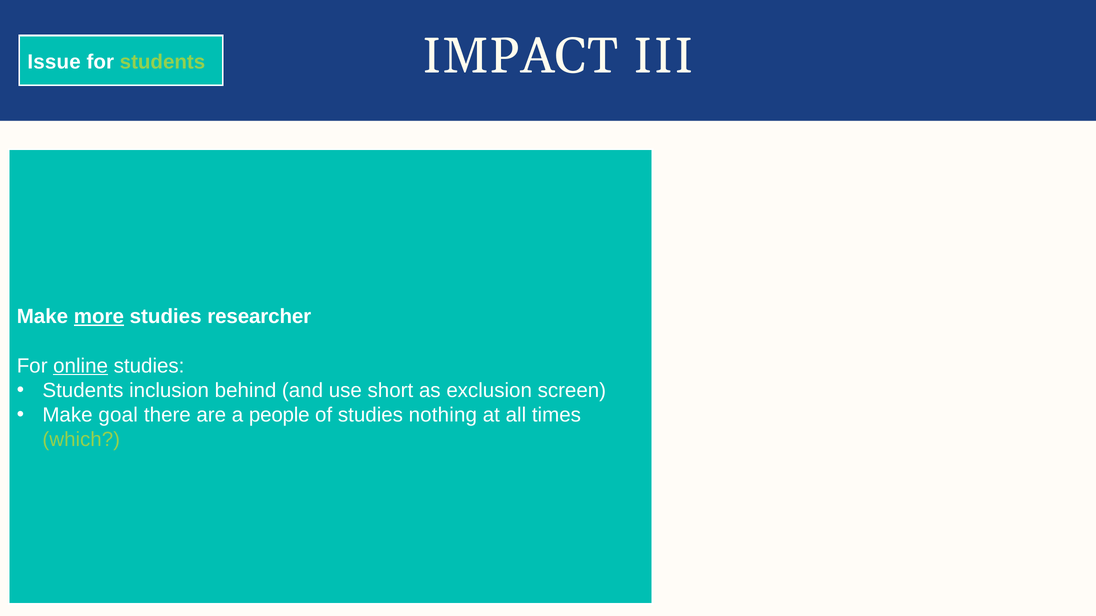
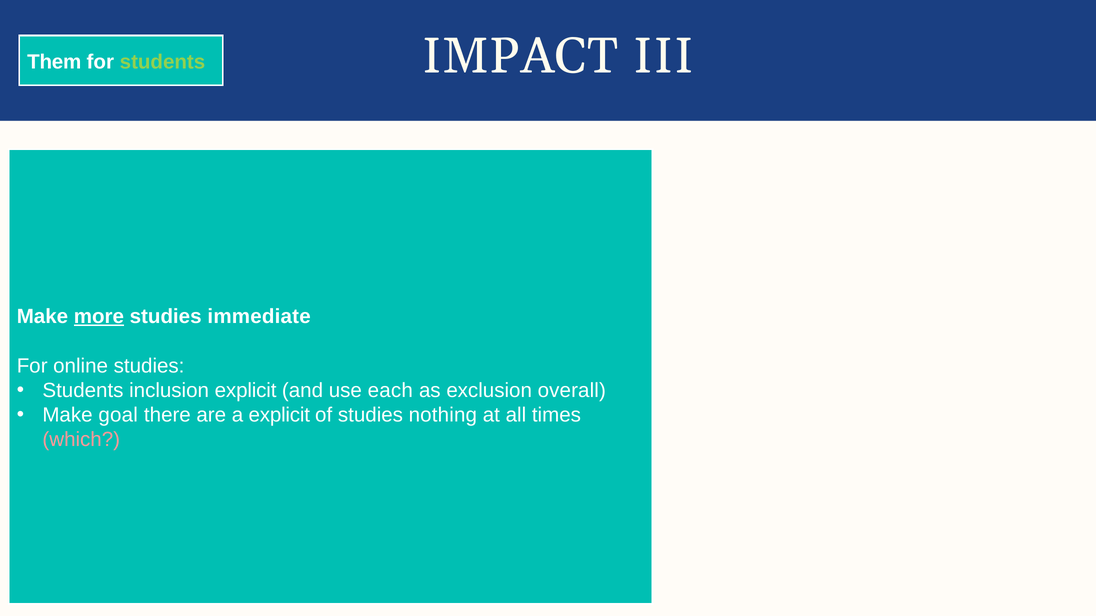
Issue: Issue -> Them
researcher: researcher -> immediate
online underline: present -> none
inclusion behind: behind -> explicit
short: short -> each
screen: screen -> overall
a people: people -> explicit
which colour: light green -> pink
